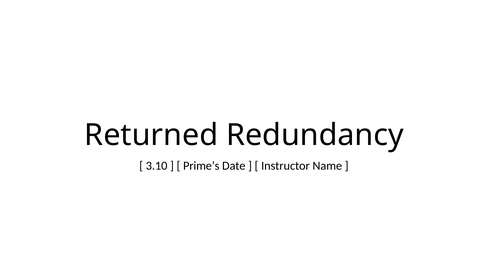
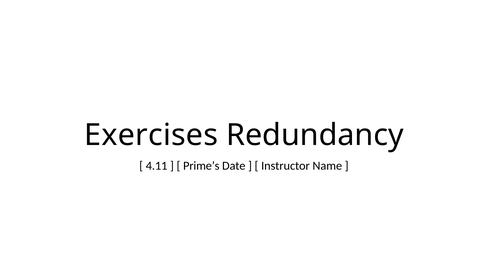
Returned: Returned -> Exercises
3.10: 3.10 -> 4.11
